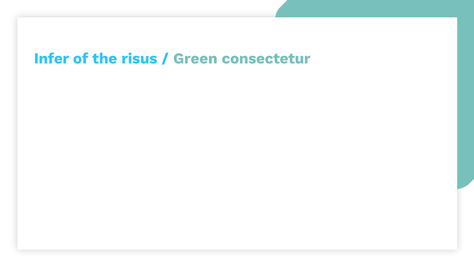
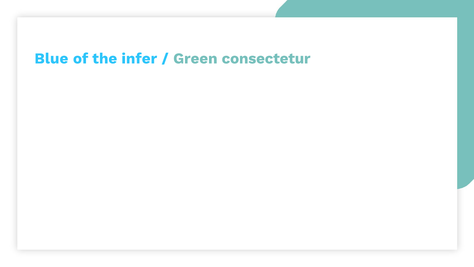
Infer: Infer -> Blue
risus: risus -> infer
